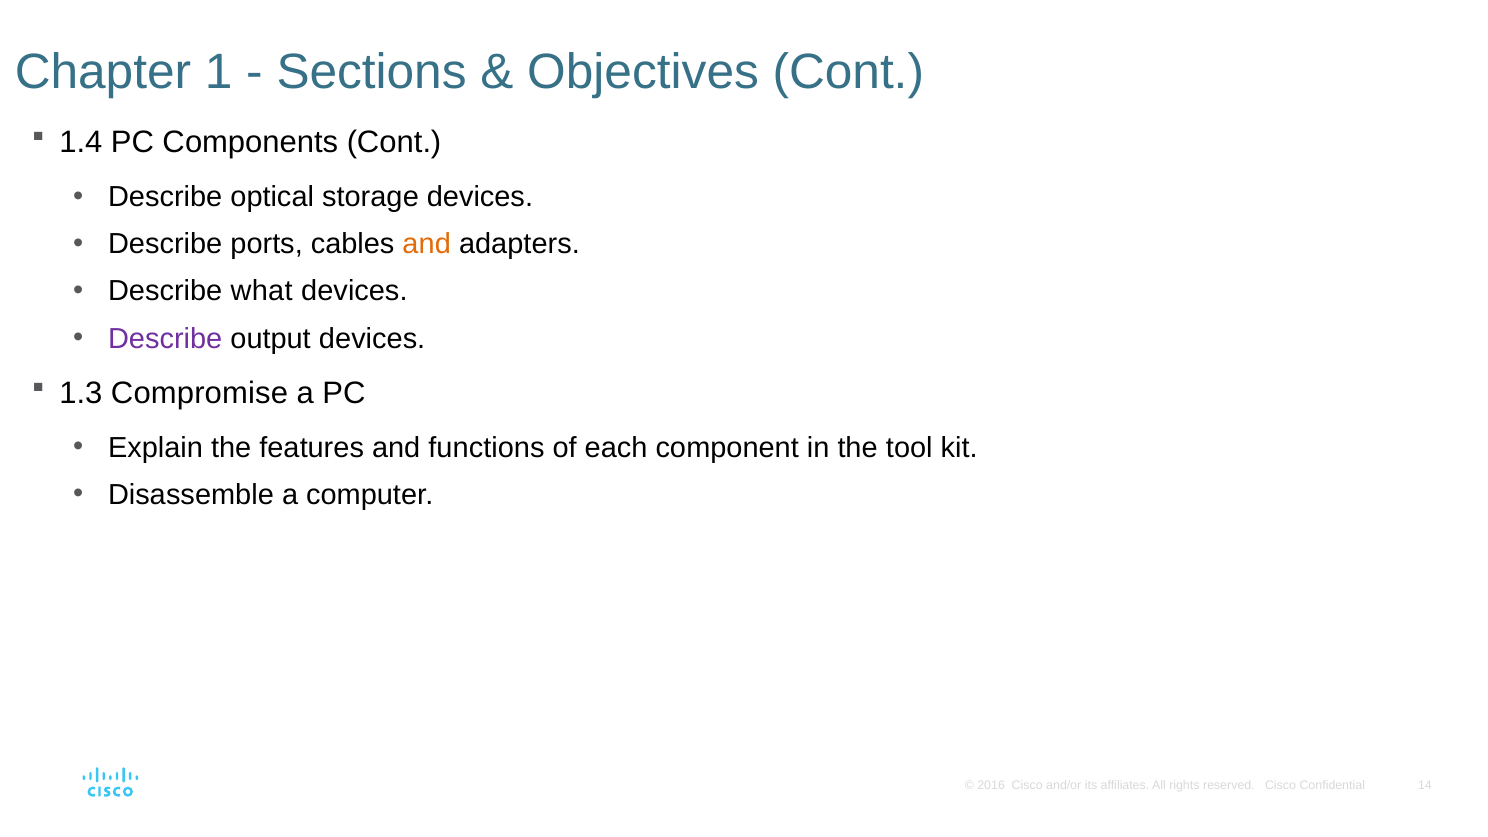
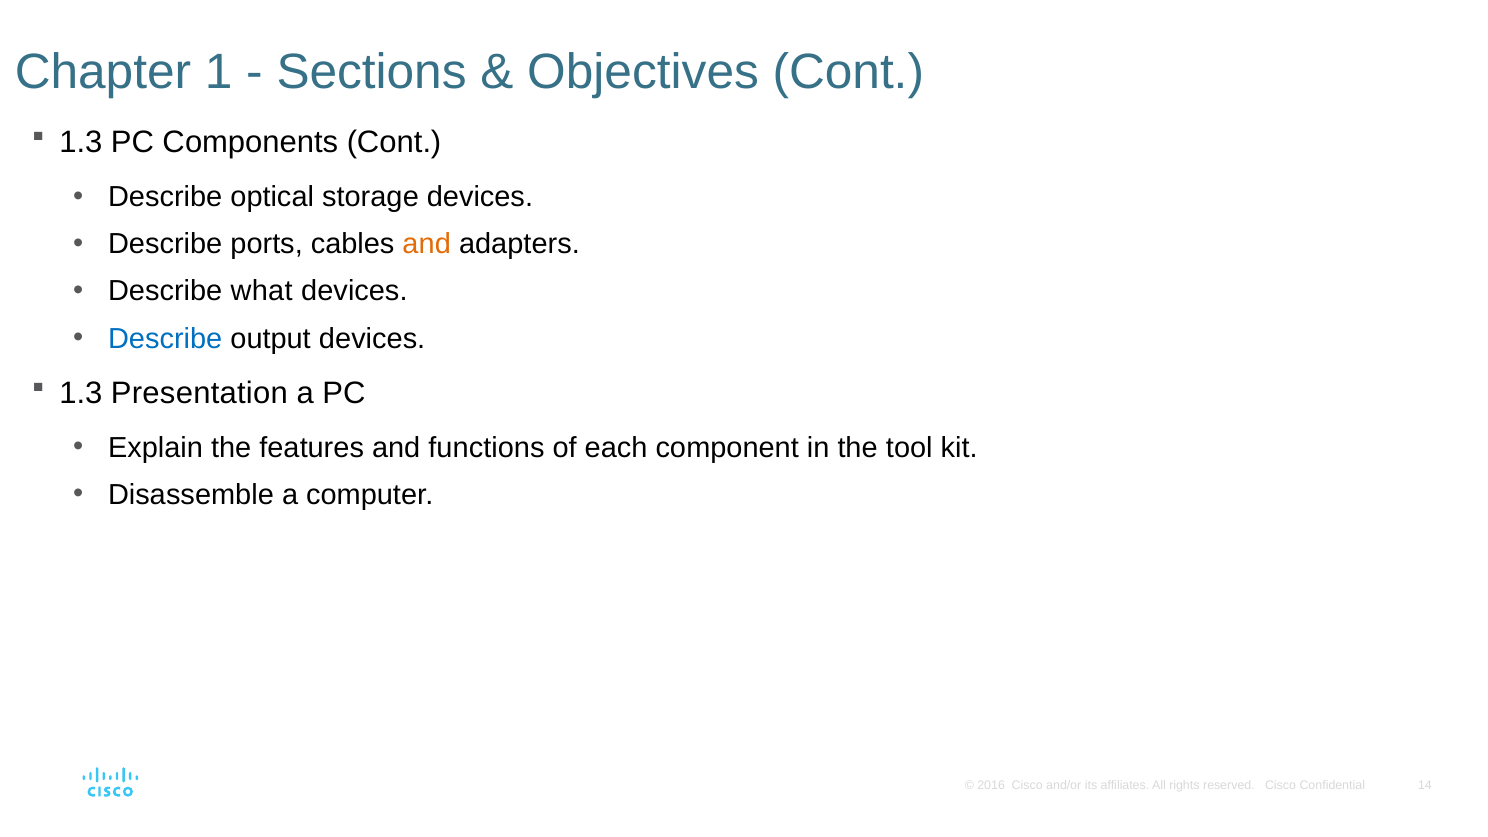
1.4 at (81, 143): 1.4 -> 1.3
Describe at (165, 338) colour: purple -> blue
Compromise: Compromise -> Presentation
